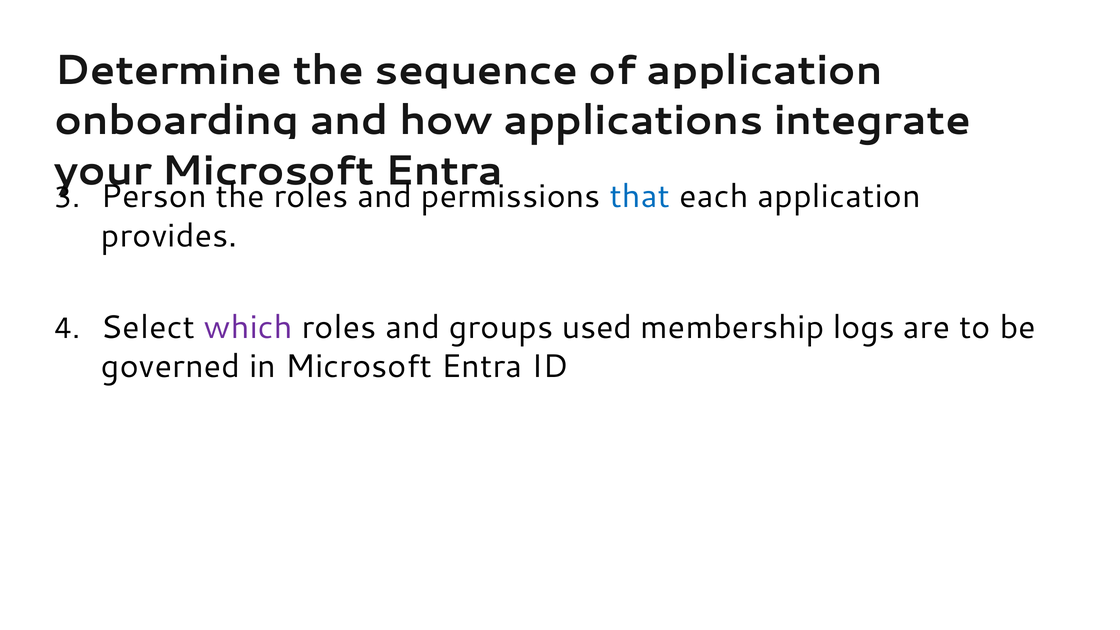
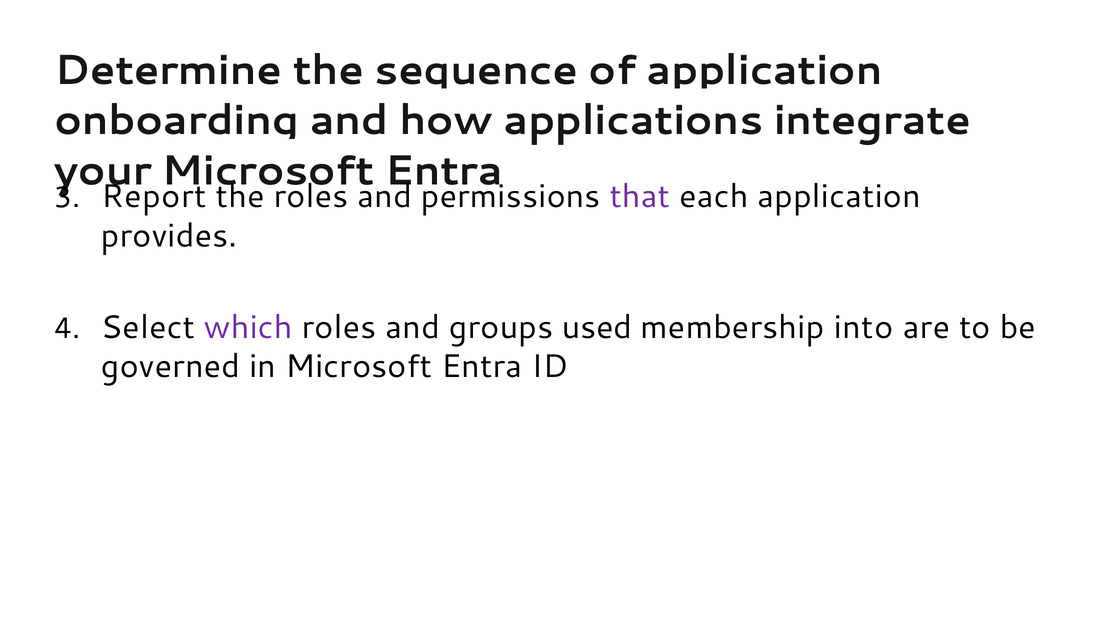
Person: Person -> Report
that colour: blue -> purple
logs: logs -> into
